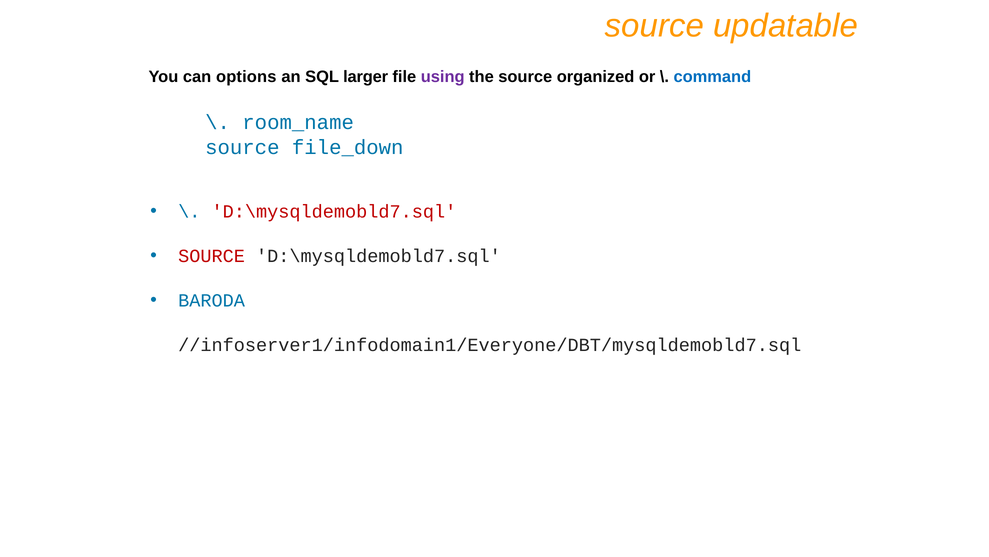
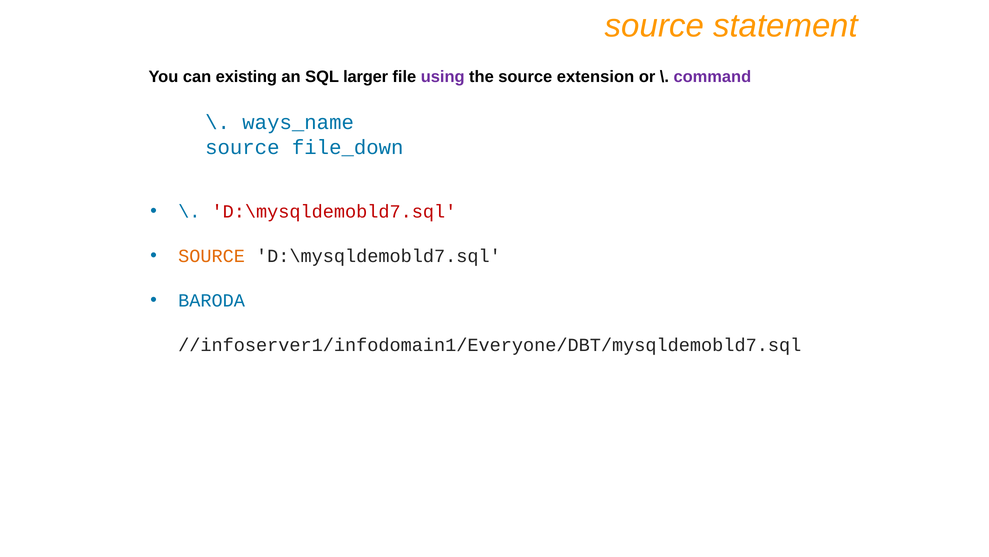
updatable: updatable -> statement
options: options -> existing
organized: organized -> extension
command colour: blue -> purple
room_name: room_name -> ways_name
SOURCE at (212, 256) colour: red -> orange
